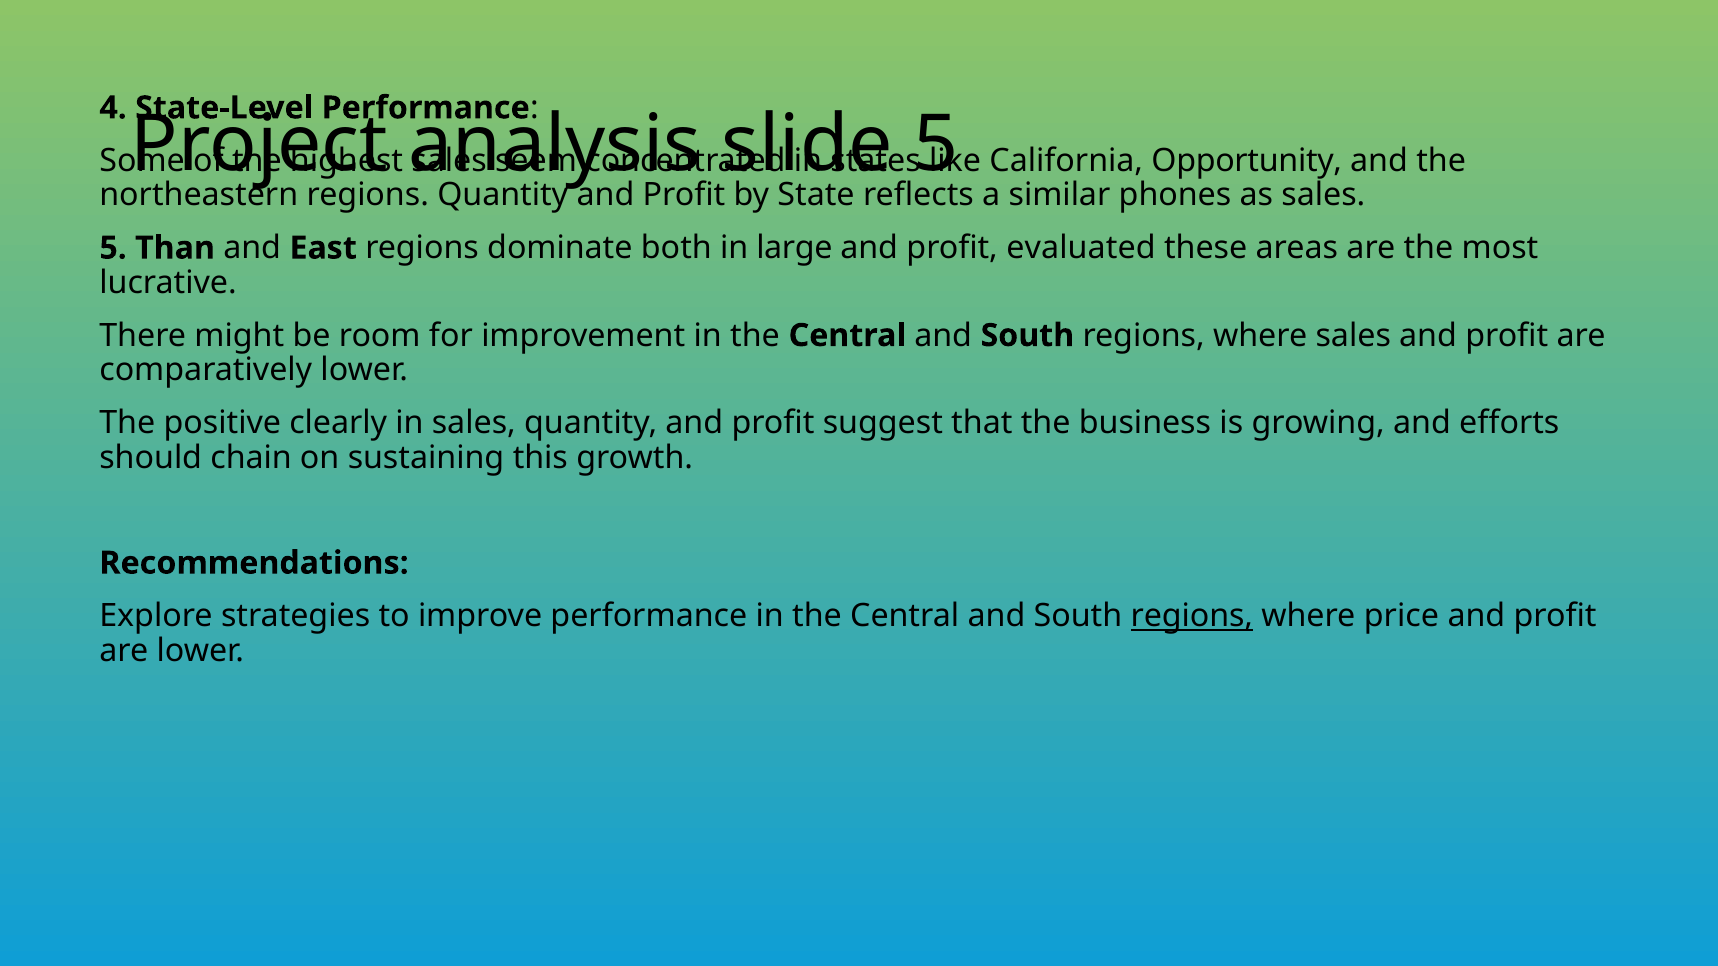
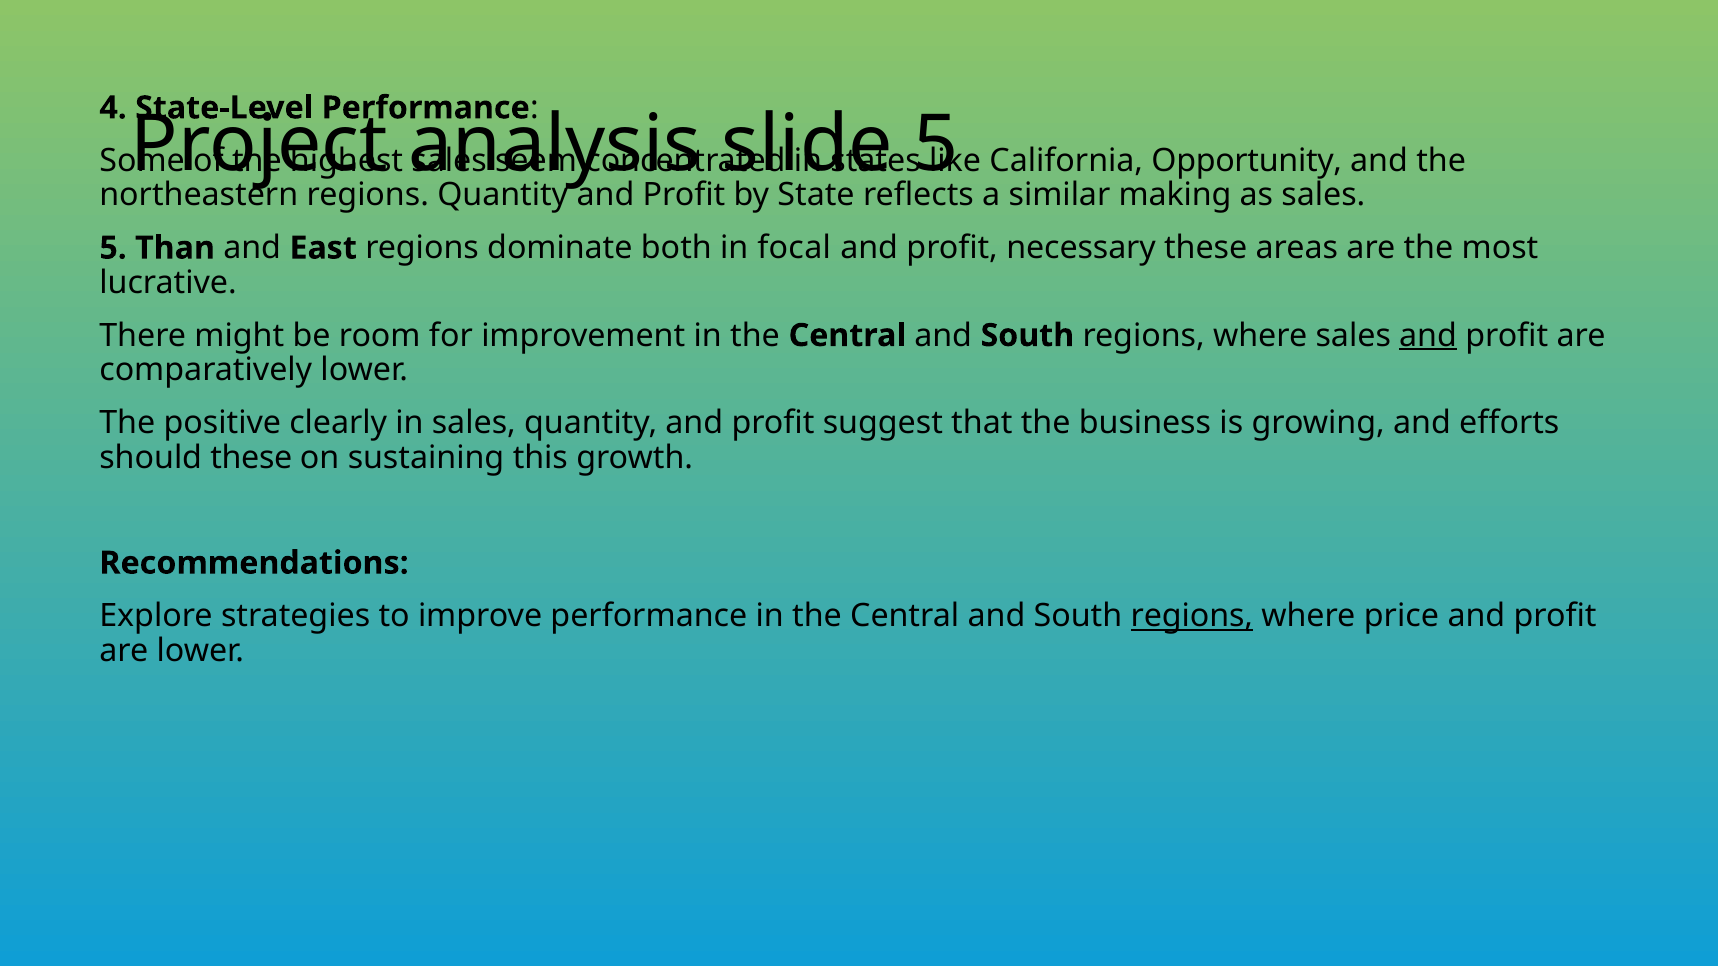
phones: phones -> making
large: large -> focal
evaluated: evaluated -> necessary
and at (1428, 336) underline: none -> present
should chain: chain -> these
